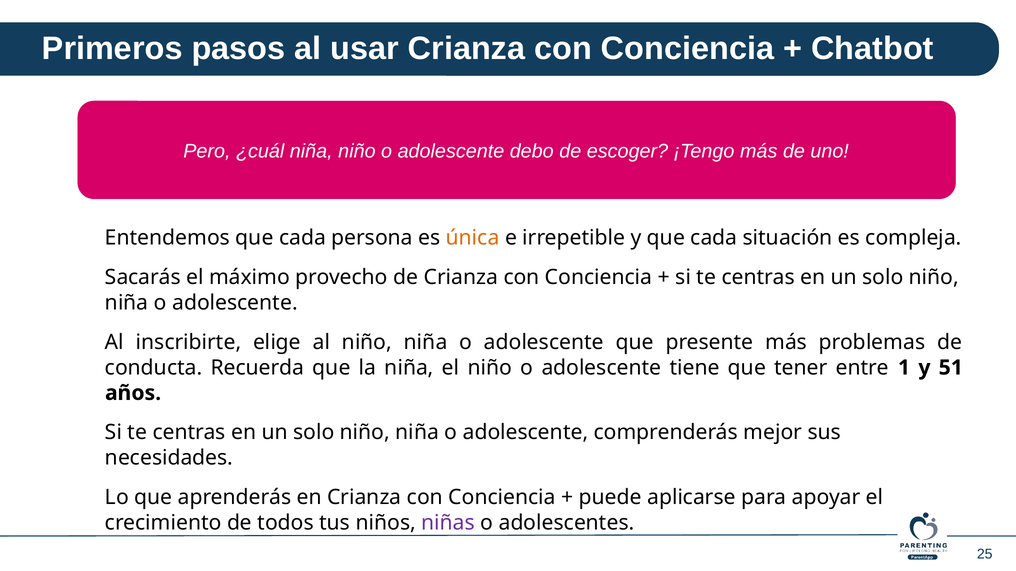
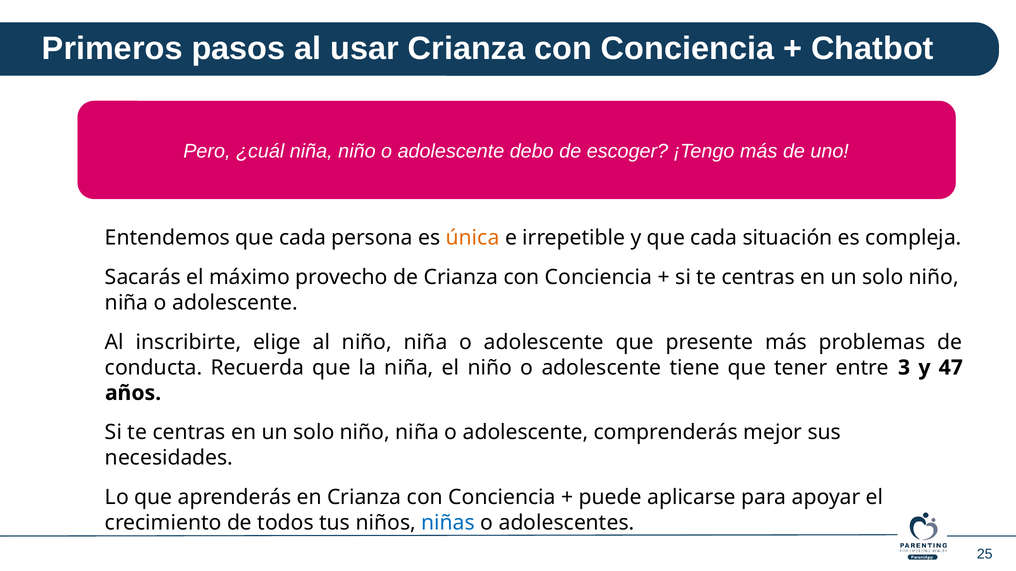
1: 1 -> 3
51: 51 -> 47
niñas colour: purple -> blue
